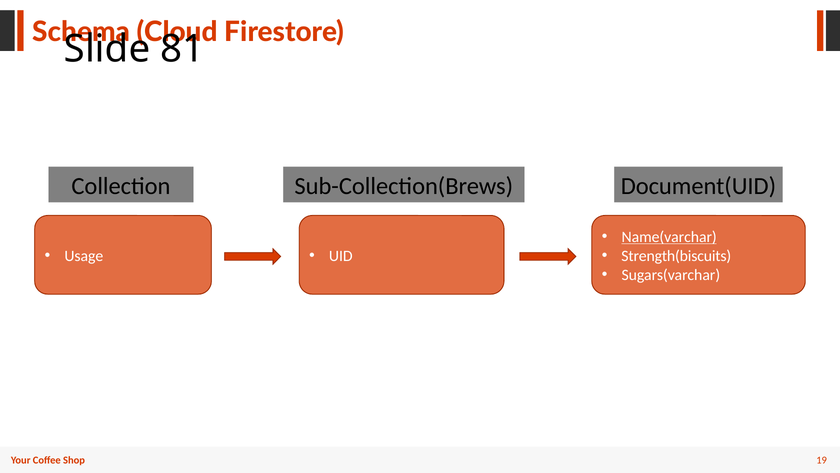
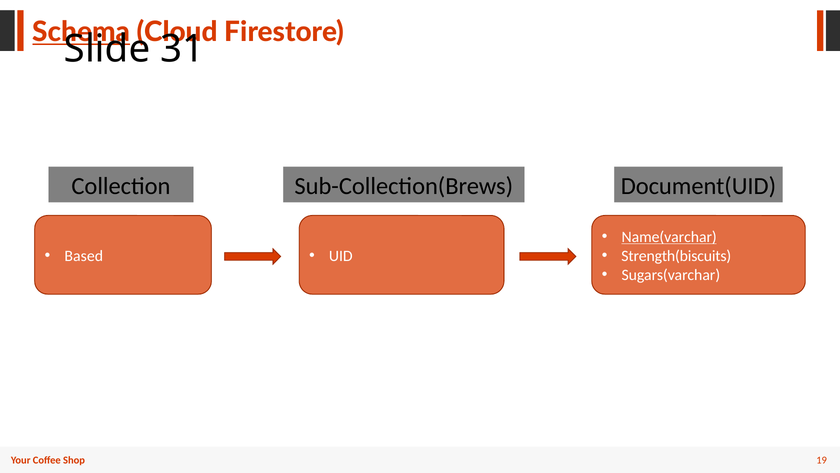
Schema underline: none -> present
81: 81 -> 31
Usage: Usage -> Based
